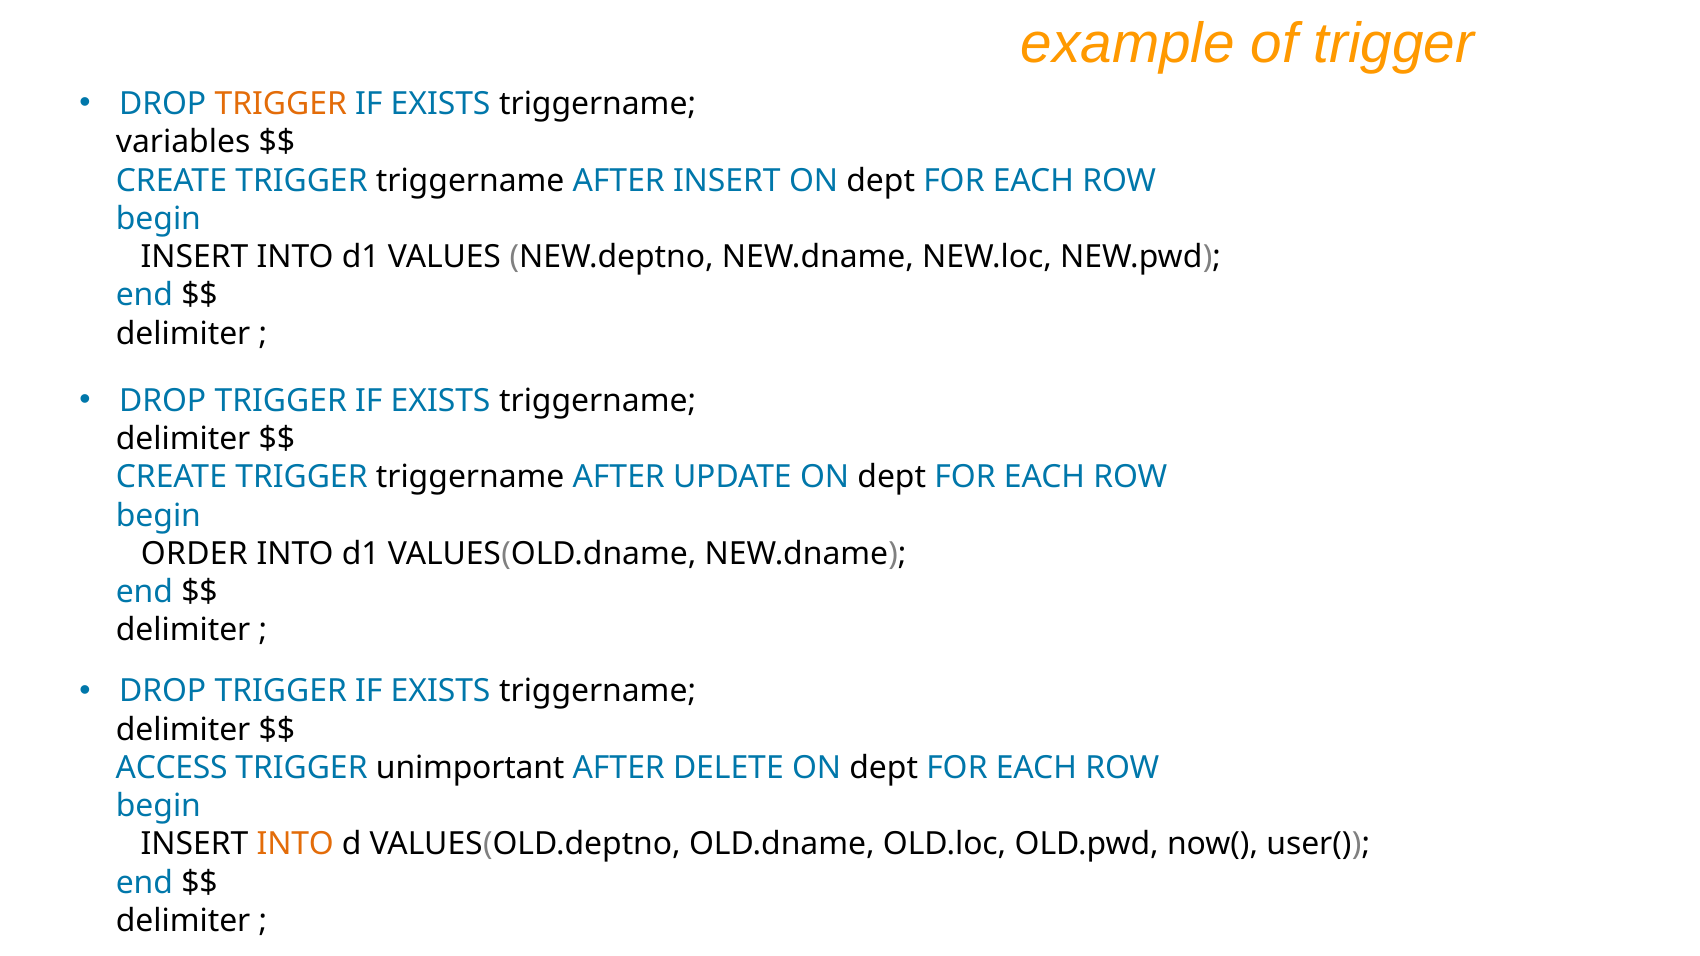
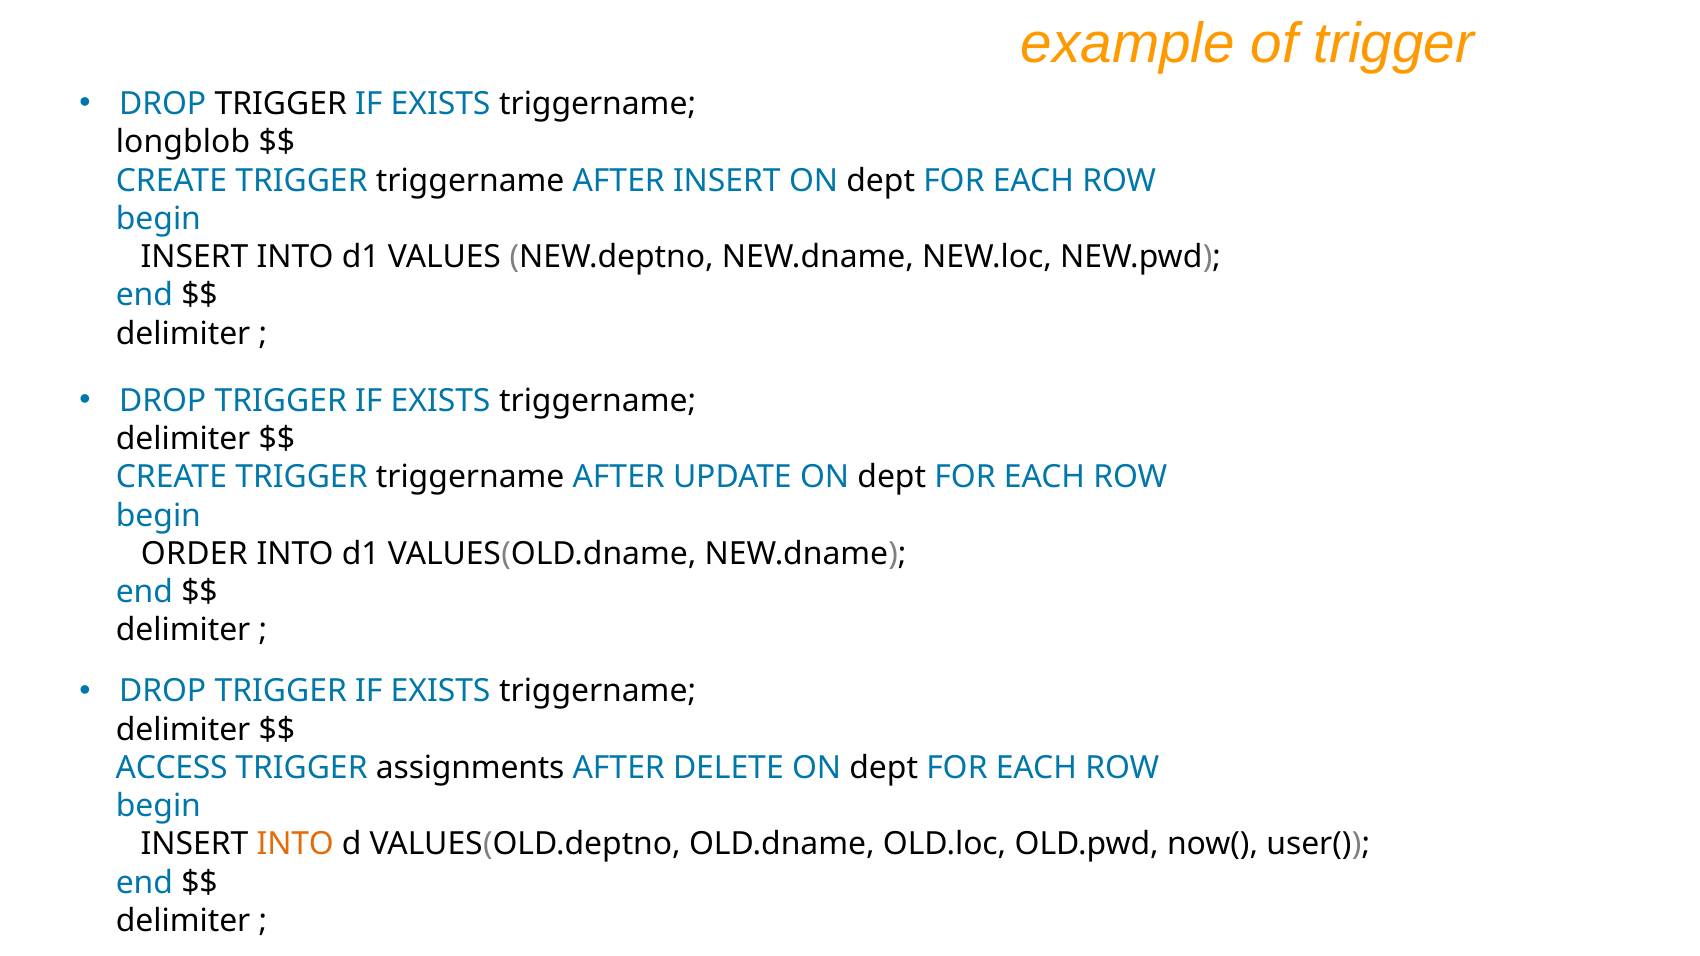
TRIGGER at (281, 104) colour: orange -> black
variables: variables -> longblob
unimportant: unimportant -> assignments
